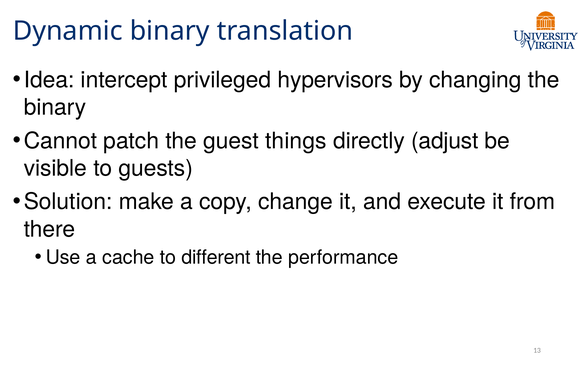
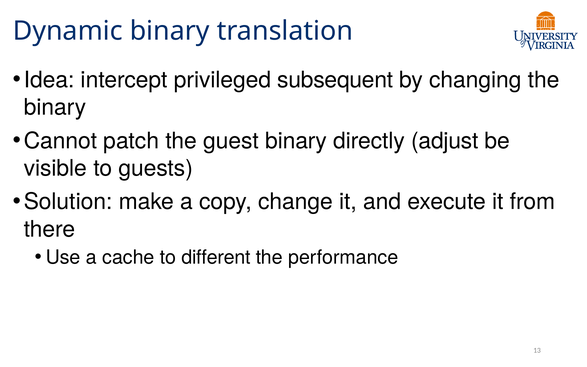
hypervisors: hypervisors -> subsequent
guest things: things -> binary
